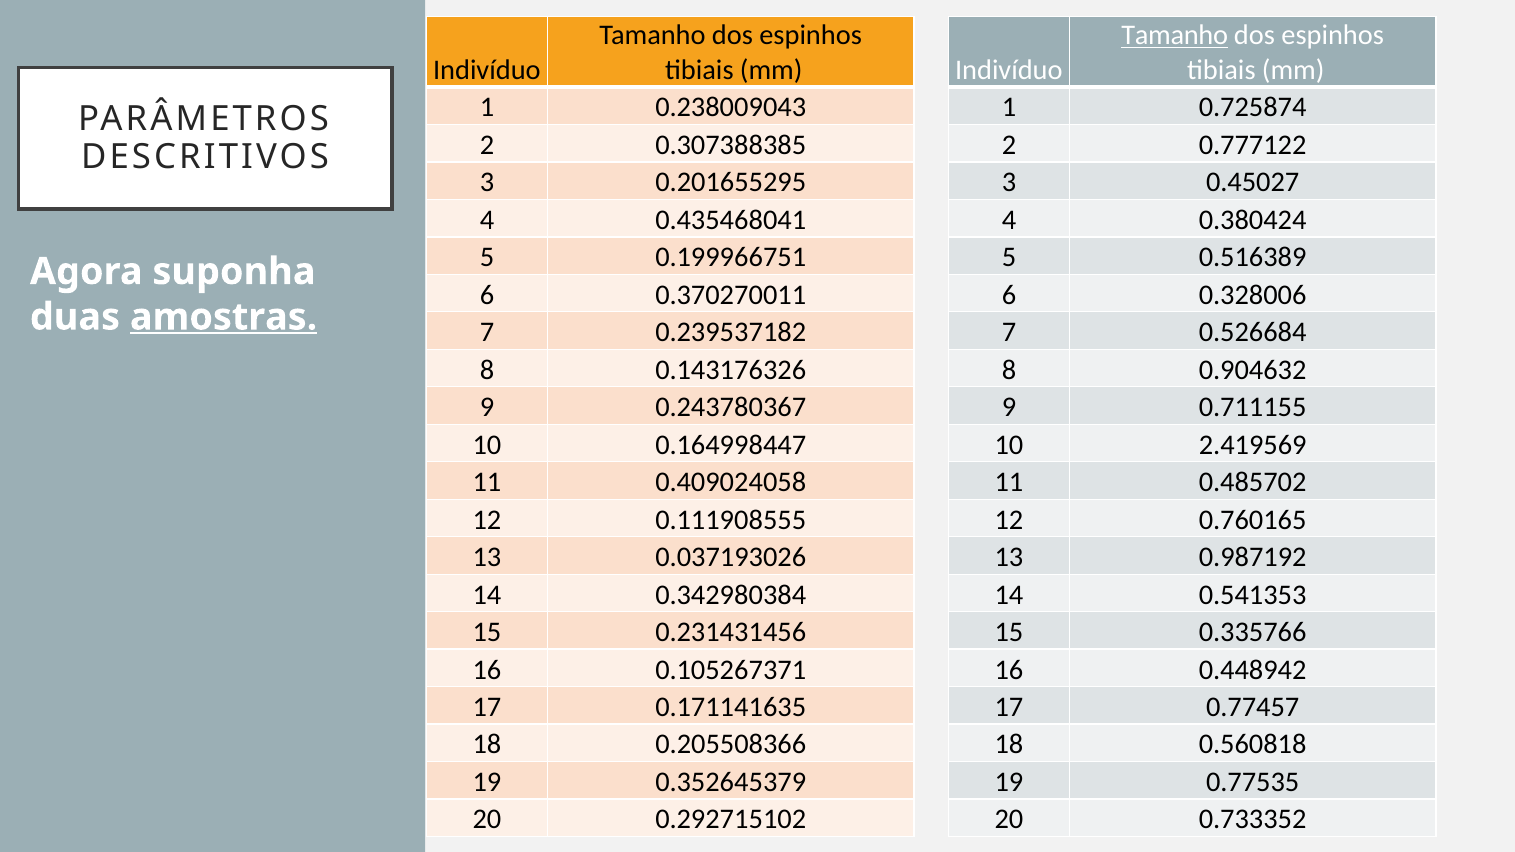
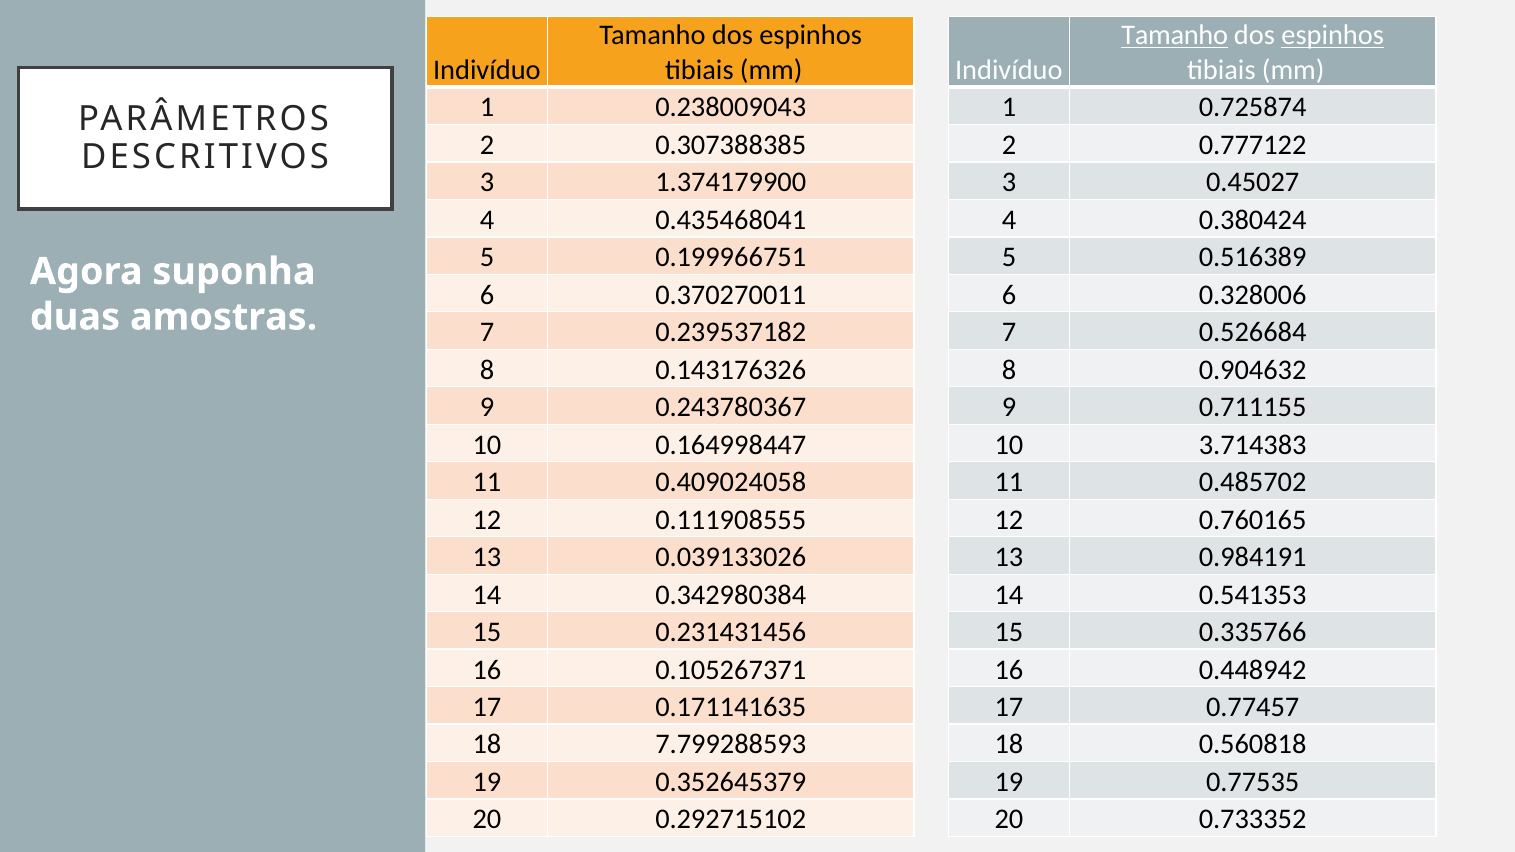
espinhos at (1333, 35) underline: none -> present
0.201655295: 0.201655295 -> 1.374179900
amostras underline: present -> none
2.419569: 2.419569 -> 3.714383
0.037193026: 0.037193026 -> 0.039133026
0.987192: 0.987192 -> 0.984191
0.205508366: 0.205508366 -> 7.799288593
